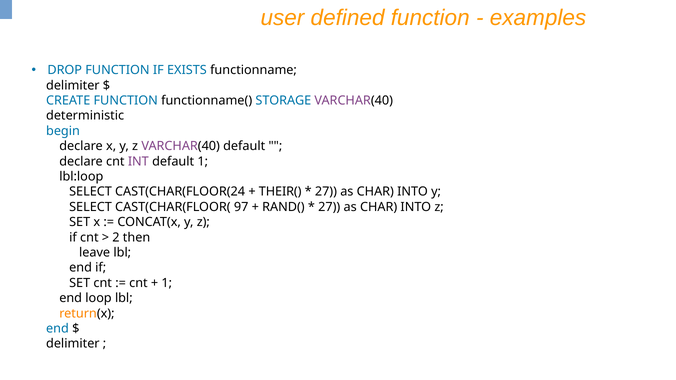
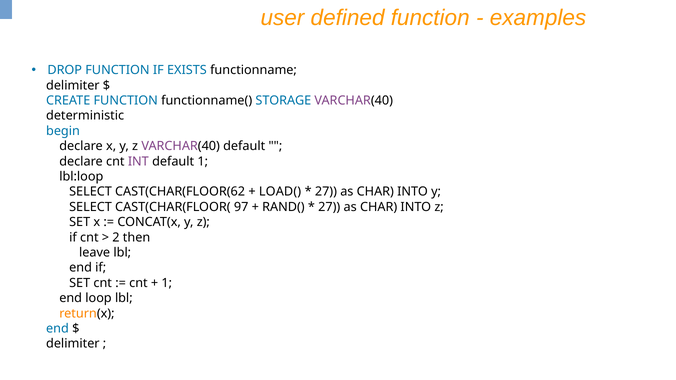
CAST(CHAR(FLOOR(24: CAST(CHAR(FLOOR(24 -> CAST(CHAR(FLOOR(62
THEIR(: THEIR( -> LOAD(
